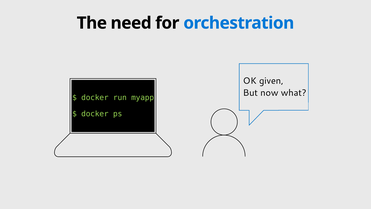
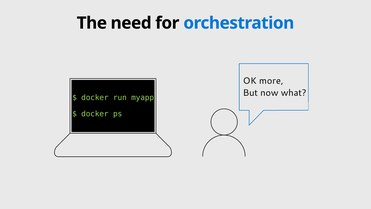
given: given -> more
